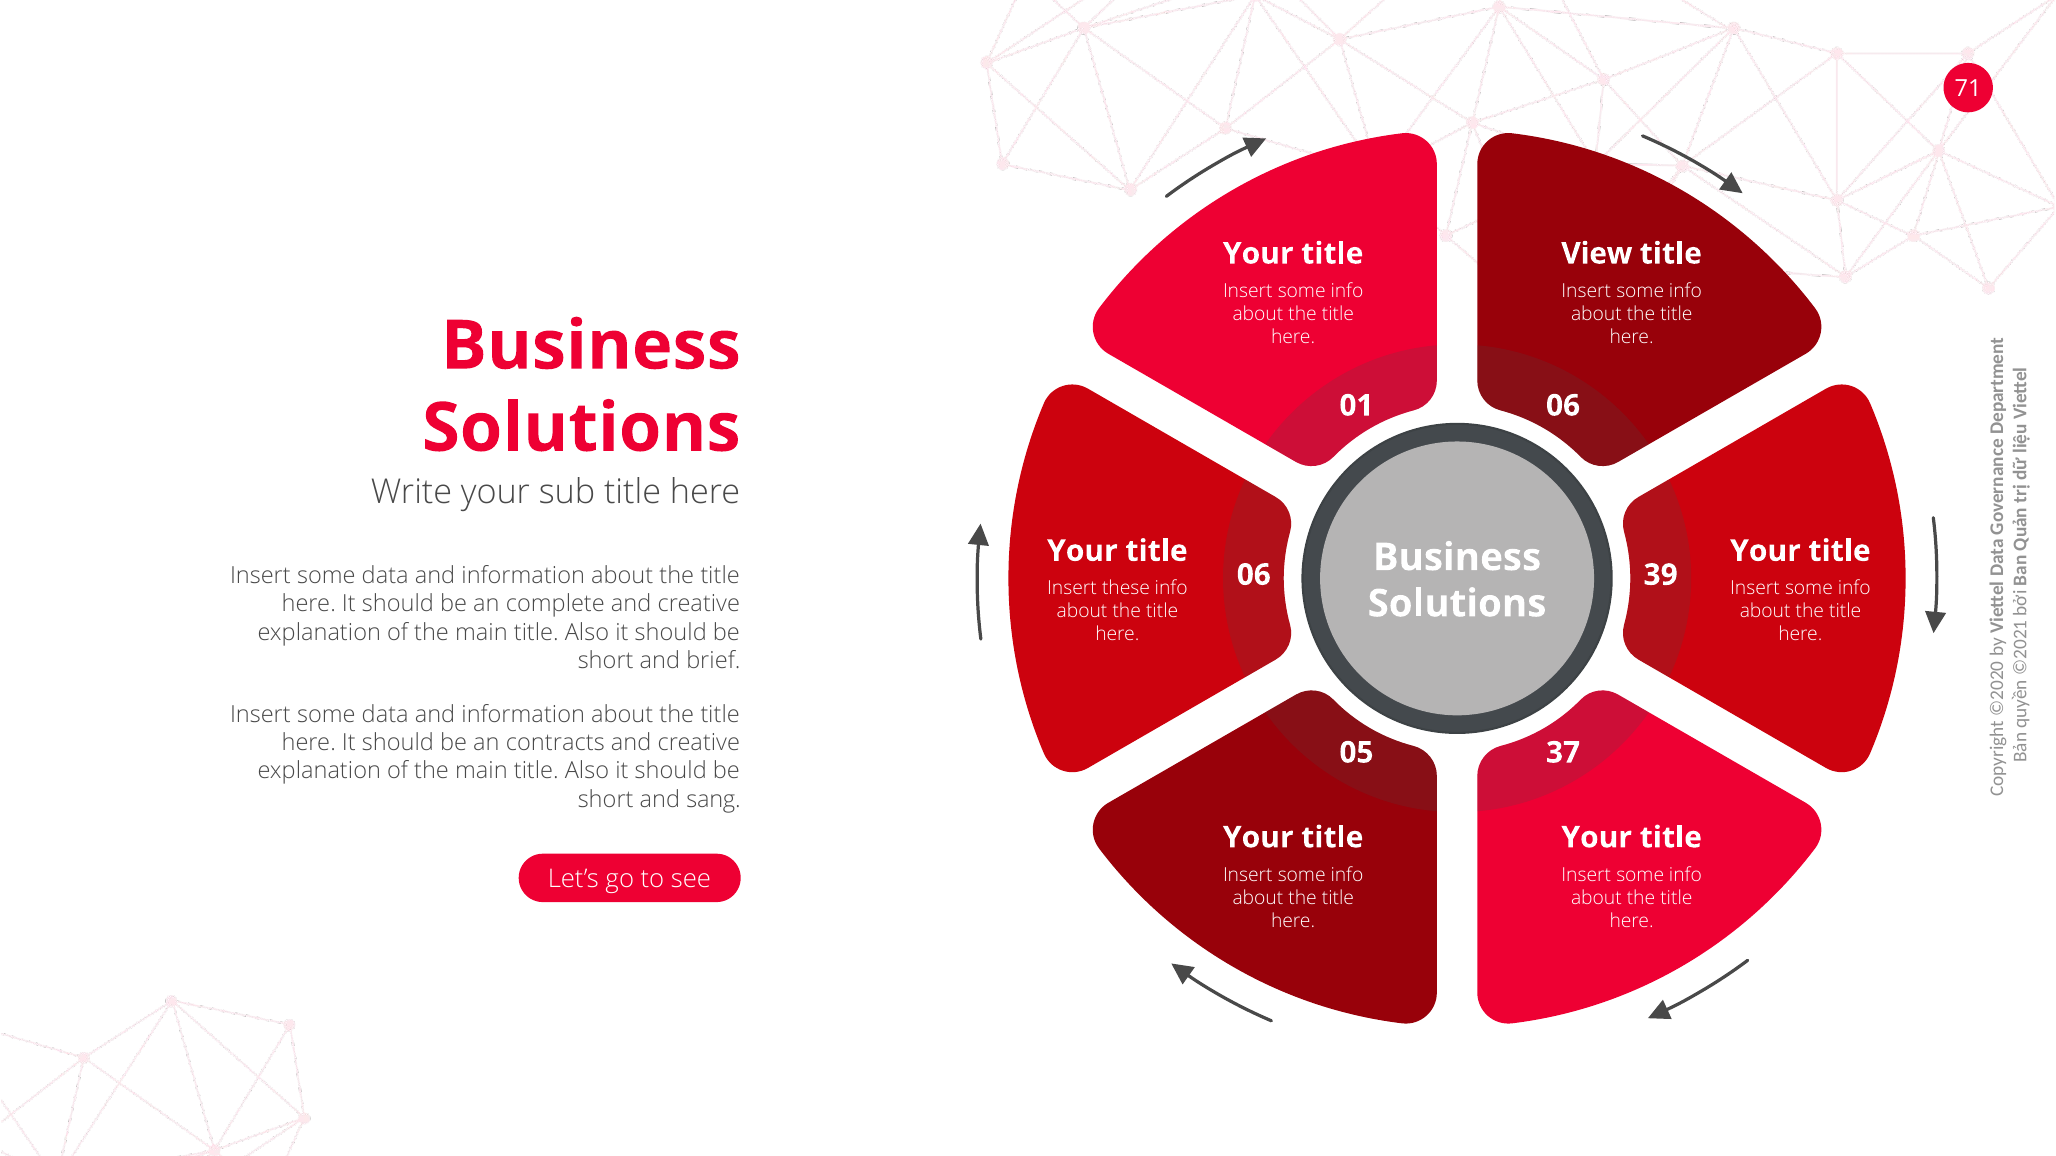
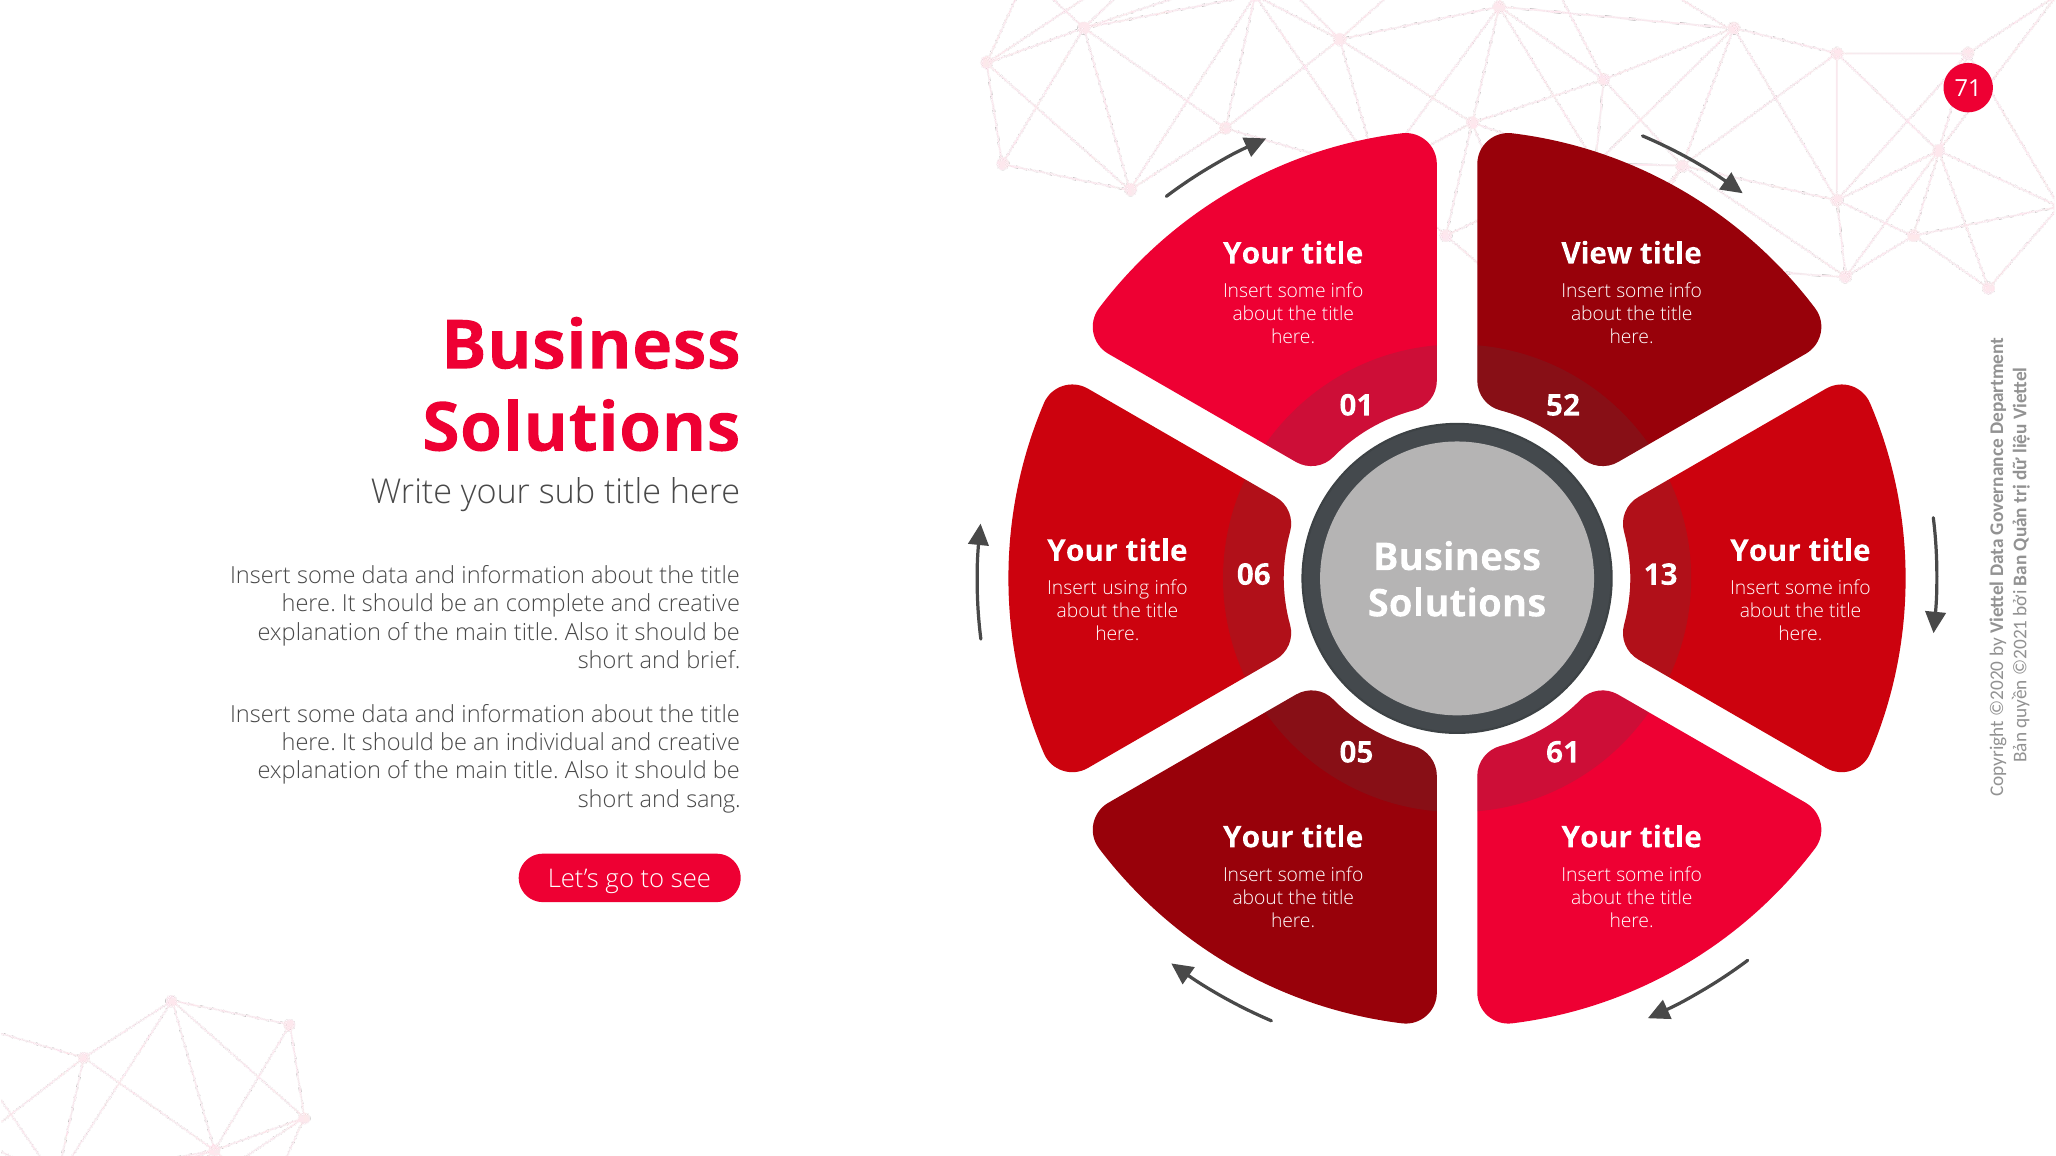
01 06: 06 -> 52
39: 39 -> 13
these: these -> using
contracts: contracts -> individual
37: 37 -> 61
